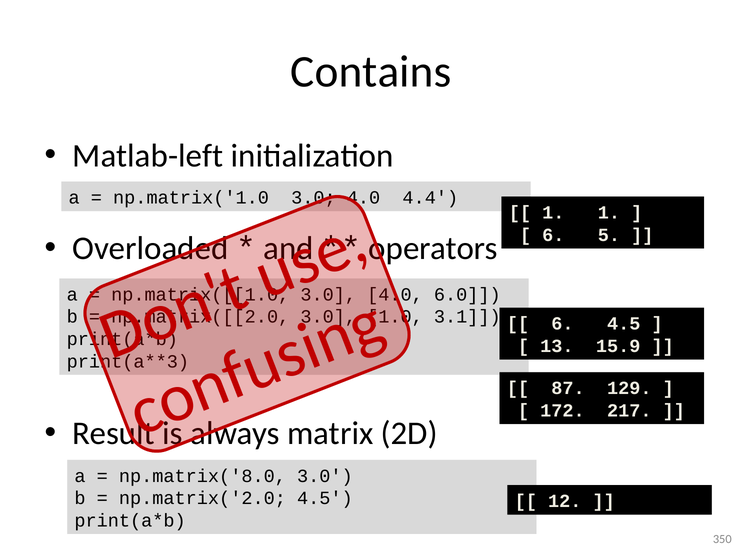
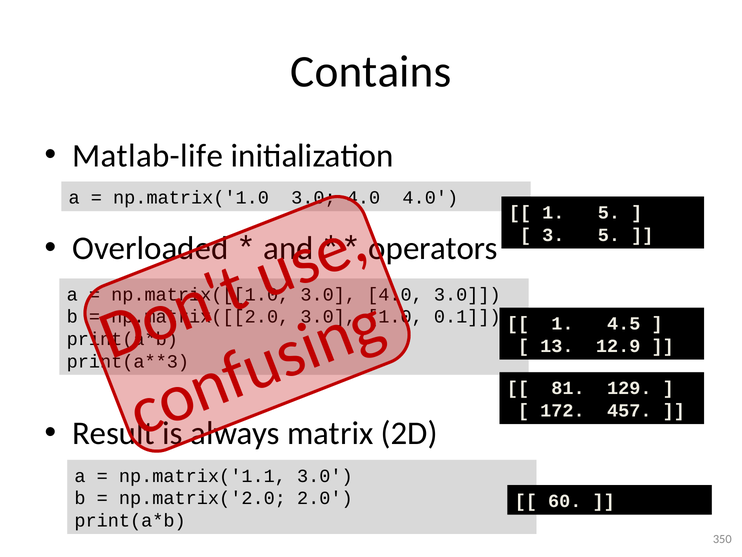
Matlab-left: Matlab-left -> Matlab-life
4.4 at (430, 198): 4.4 -> 4.0
1 1: 1 -> 5
6 at (553, 235): 6 -> 3
6.0 at (467, 294): 6.0 -> 3.0
3.1: 3.1 -> 0.1
6 at (562, 324): 6 -> 1
15.9: 15.9 -> 12.9
87: 87 -> 81
217: 217 -> 457
np.matrix('8.0: np.matrix('8.0 -> np.matrix('1.1
np.matrix('2.0 4.5: 4.5 -> 2.0
12: 12 -> 60
